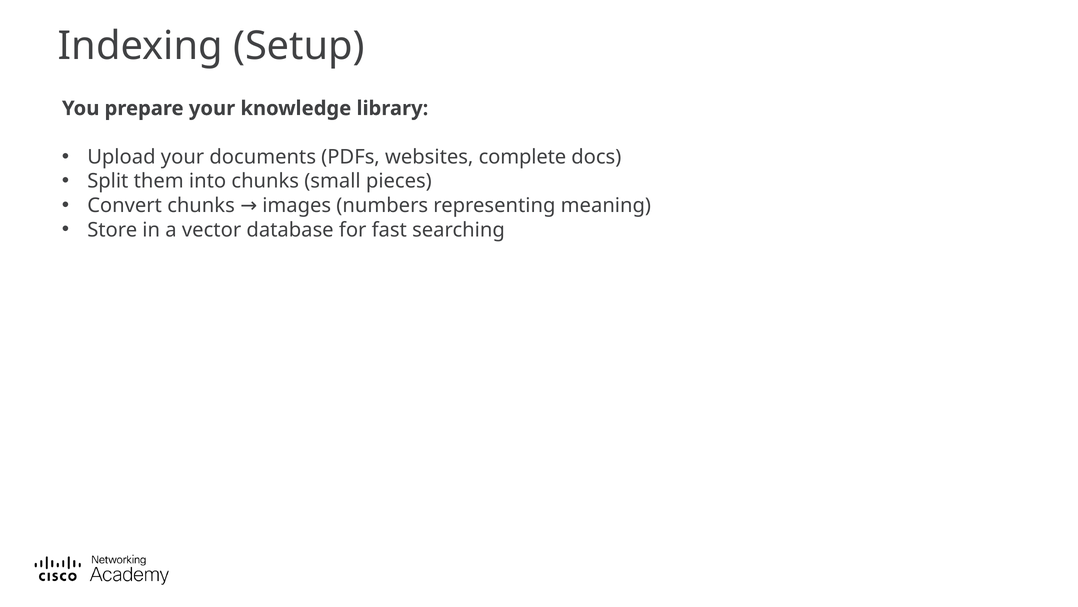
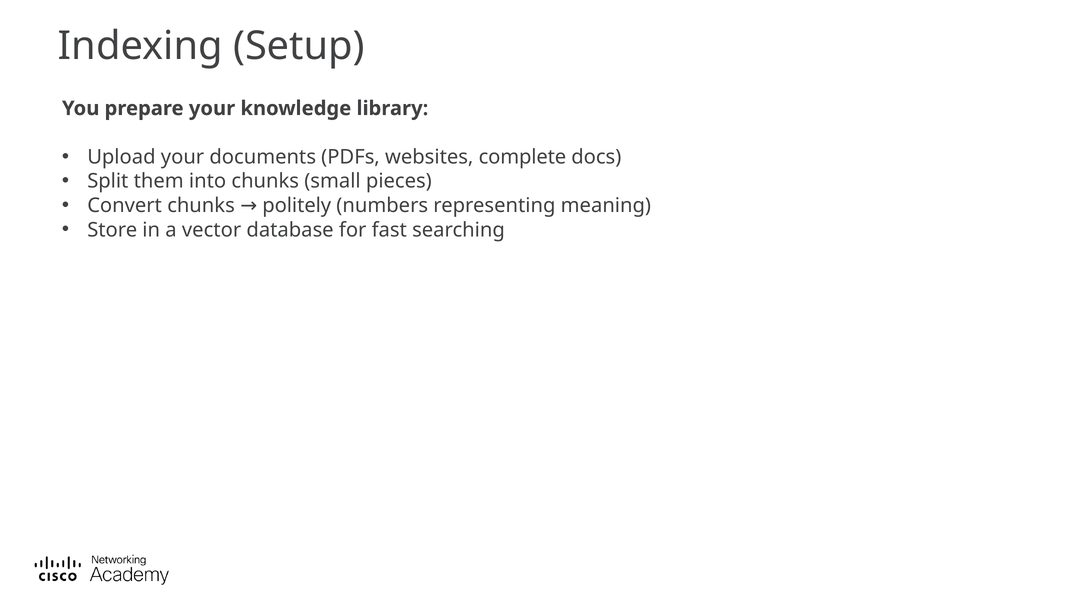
images: images -> politely
